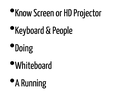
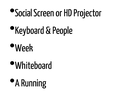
Know: Know -> Social
Doing: Doing -> Week
